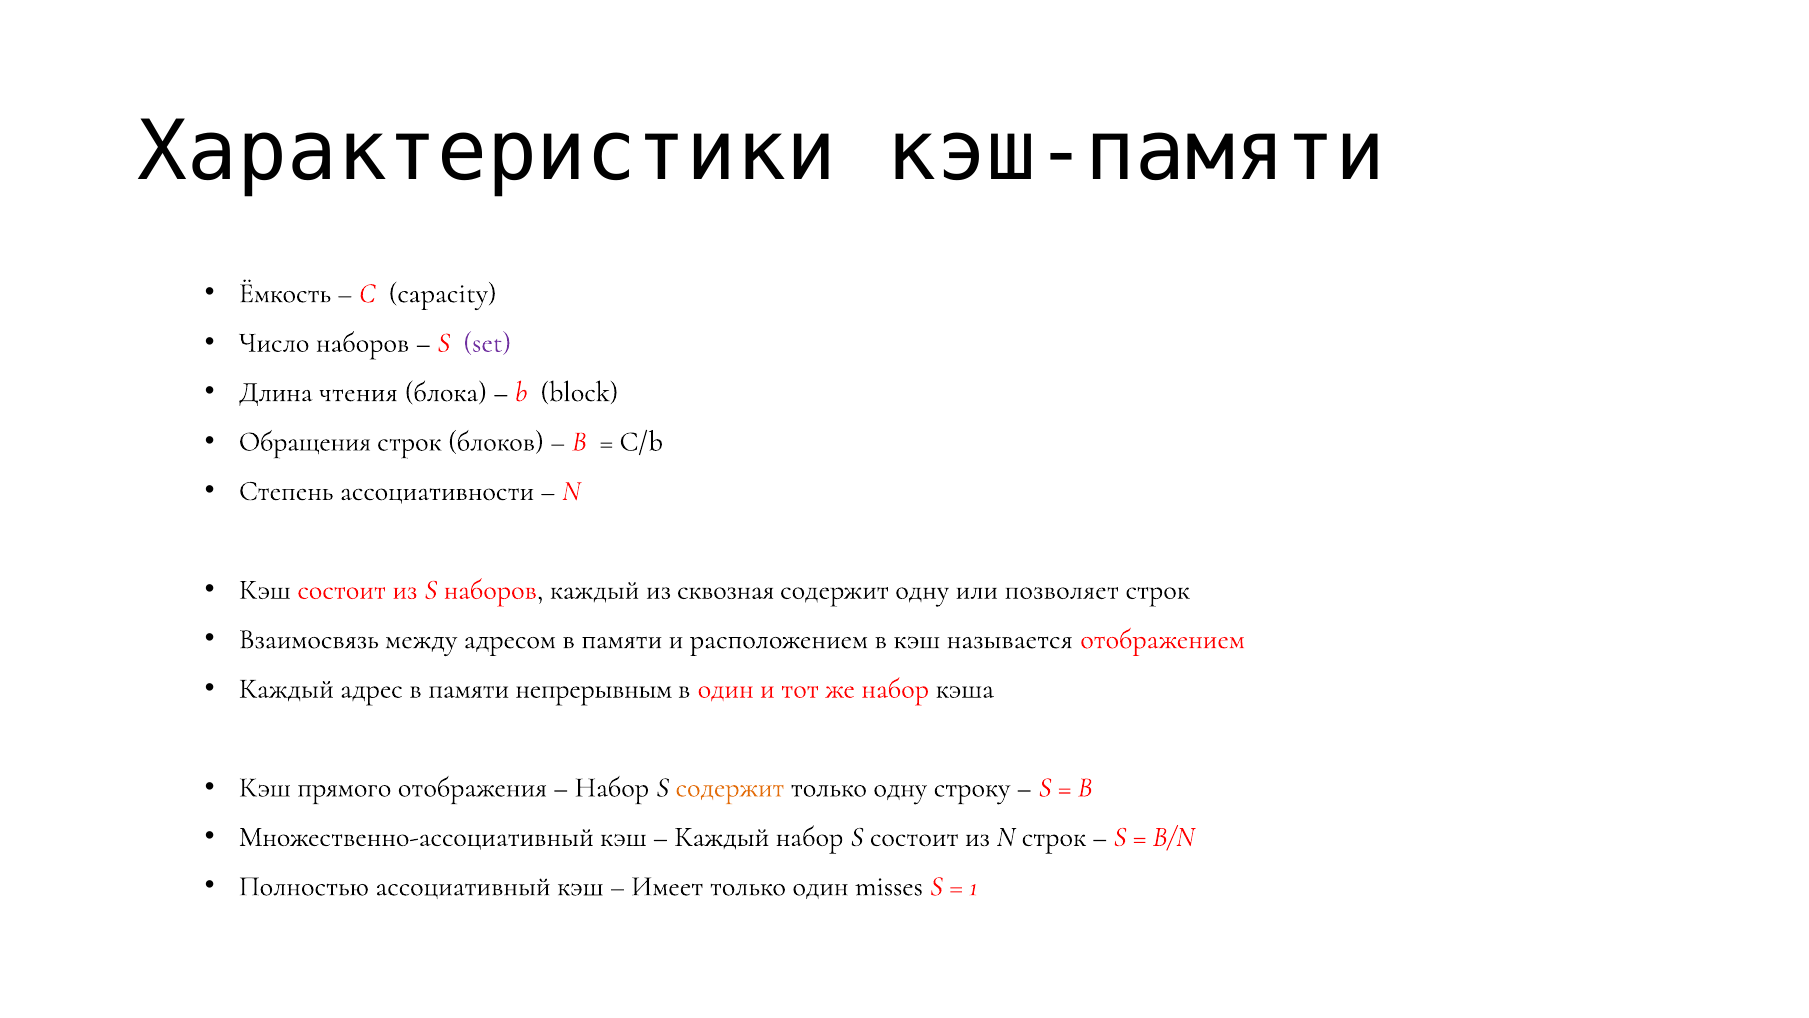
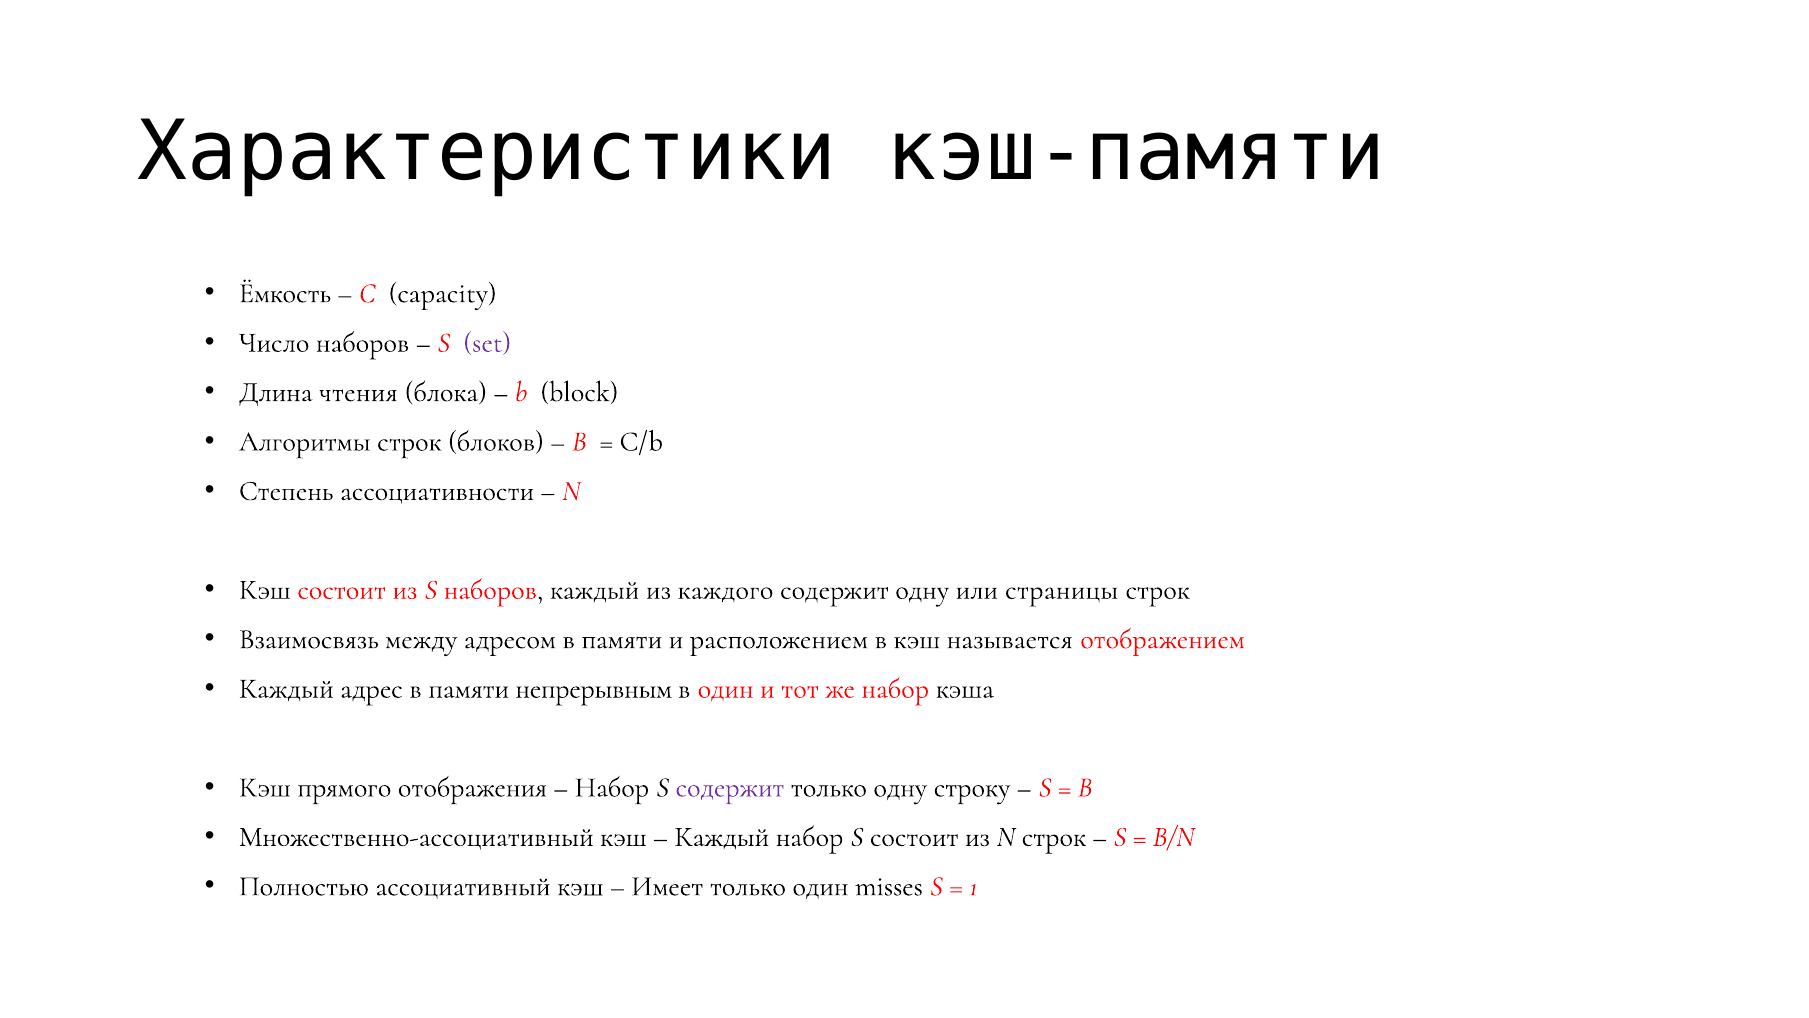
Обращения: Обращения -> Алгоритмы
сквозная: сквозная -> каждого
позволяет: позволяет -> страницы
содержит at (730, 787) colour: orange -> purple
